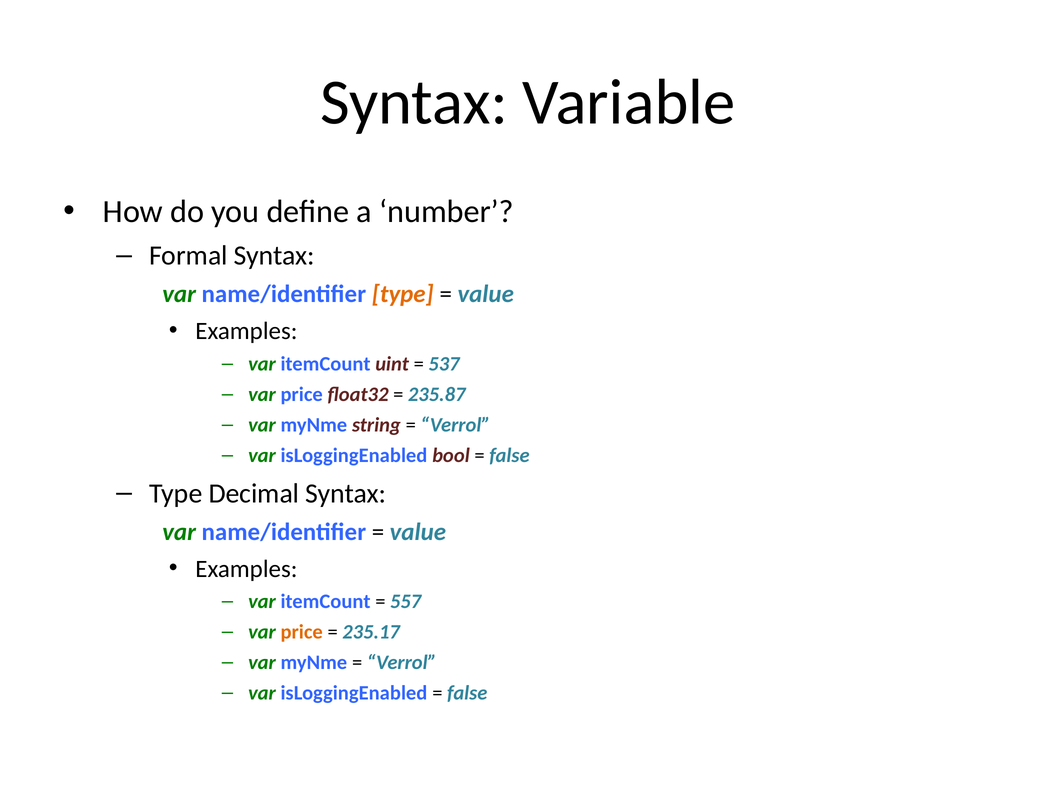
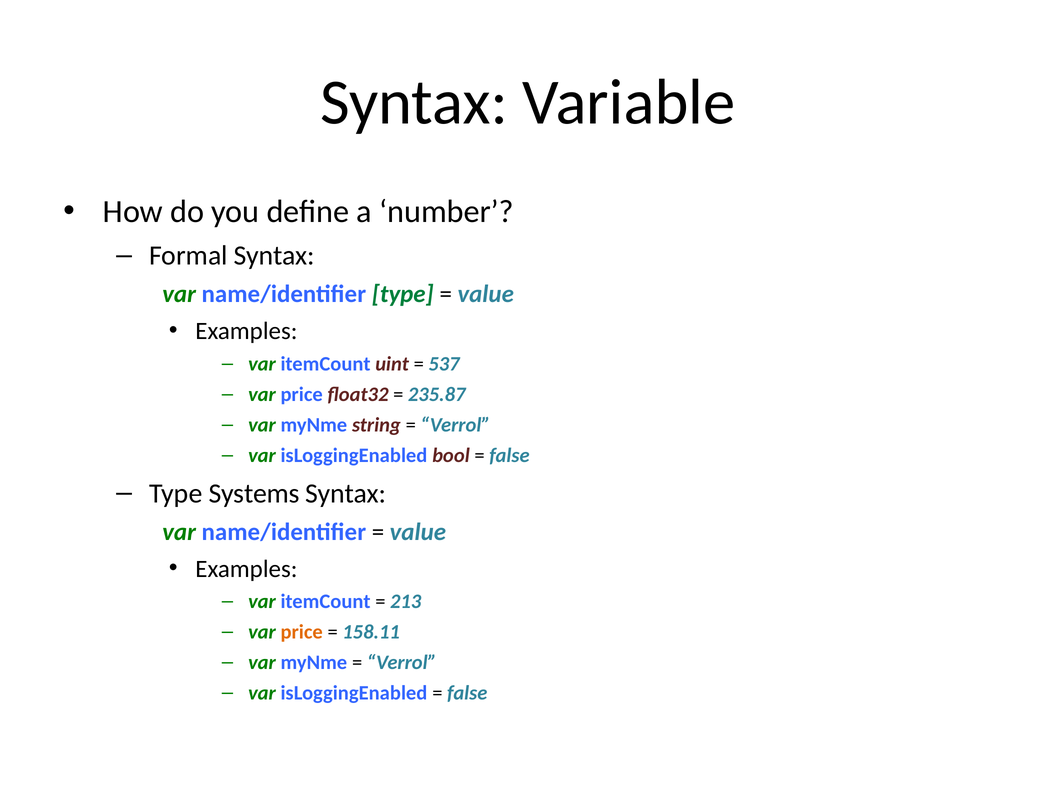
type at (403, 294) colour: orange -> green
Decimal: Decimal -> Systems
557: 557 -> 213
235.17: 235.17 -> 158.11
